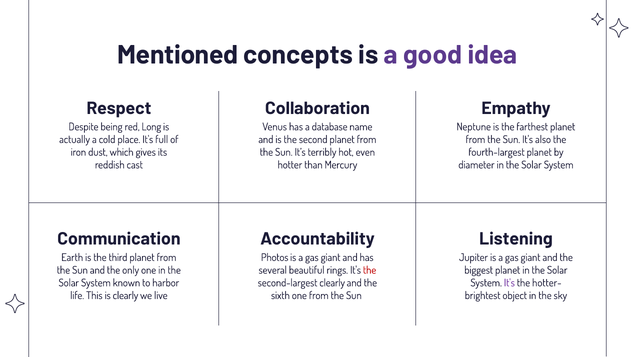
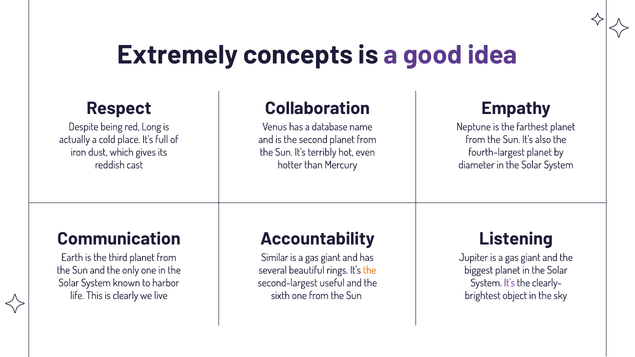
Mentioned: Mentioned -> Extremely
Photos: Photos -> Similar
the at (370, 270) colour: red -> orange
second-largest clearly: clearly -> useful
hotter-: hotter- -> clearly-
